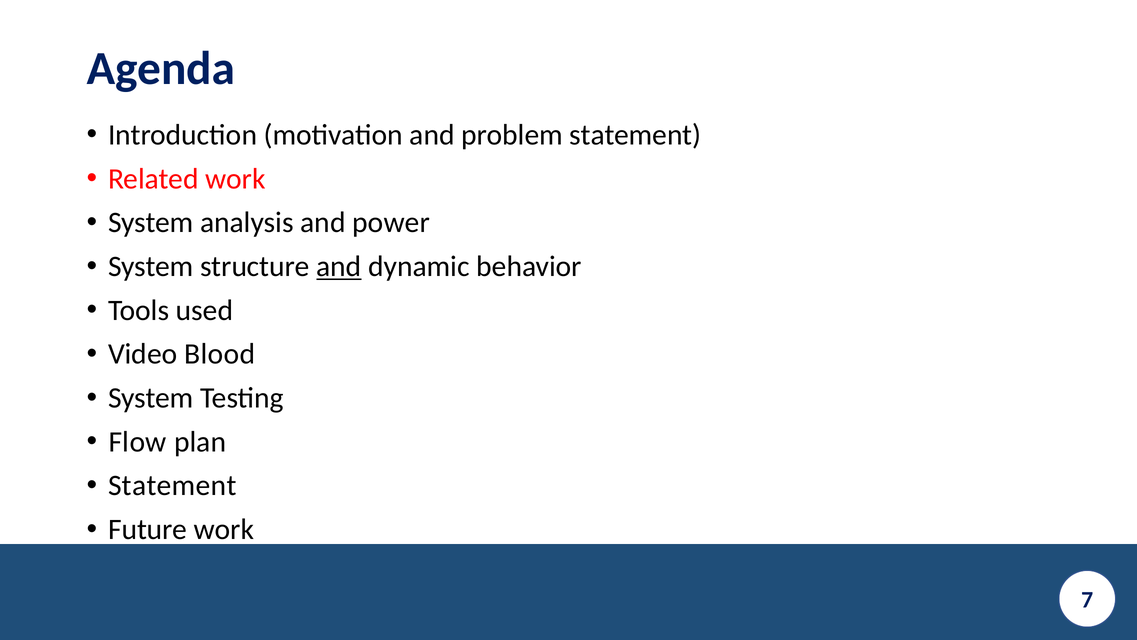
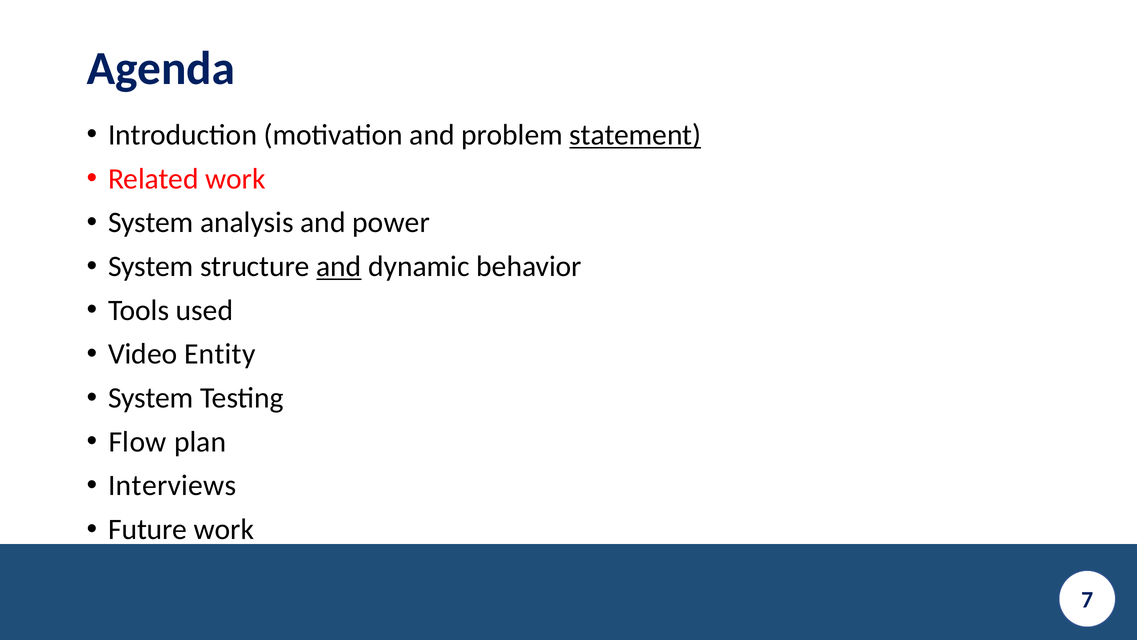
statement at (635, 135) underline: none -> present
Blood: Blood -> Entity
Statement at (172, 485): Statement -> Interviews
